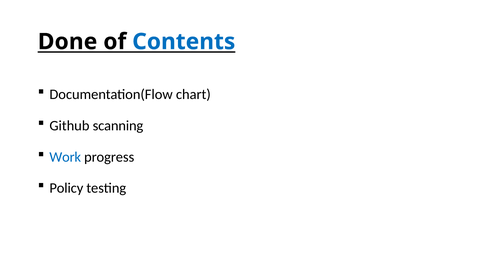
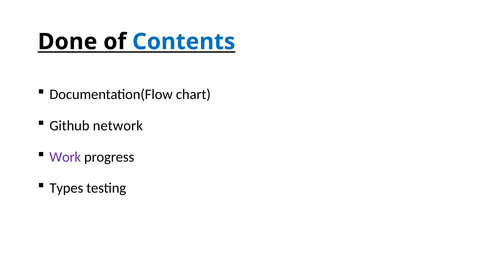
scanning: scanning -> network
Work colour: blue -> purple
Policy: Policy -> Types
